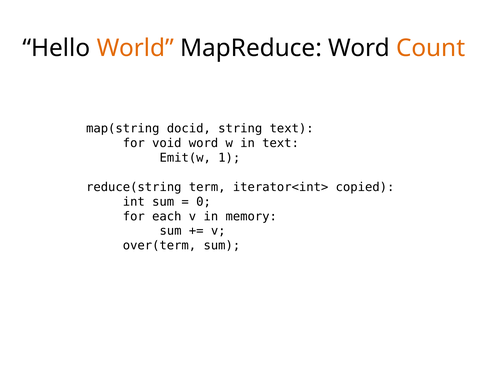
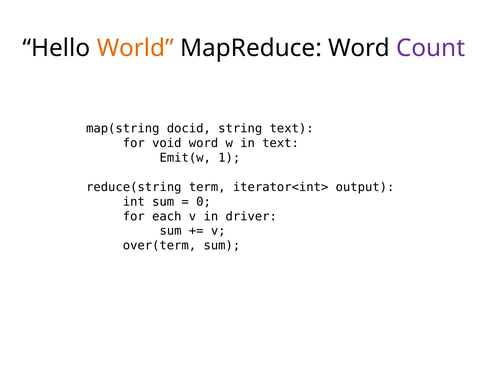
Count colour: orange -> purple
copied: copied -> output
memory: memory -> driver
